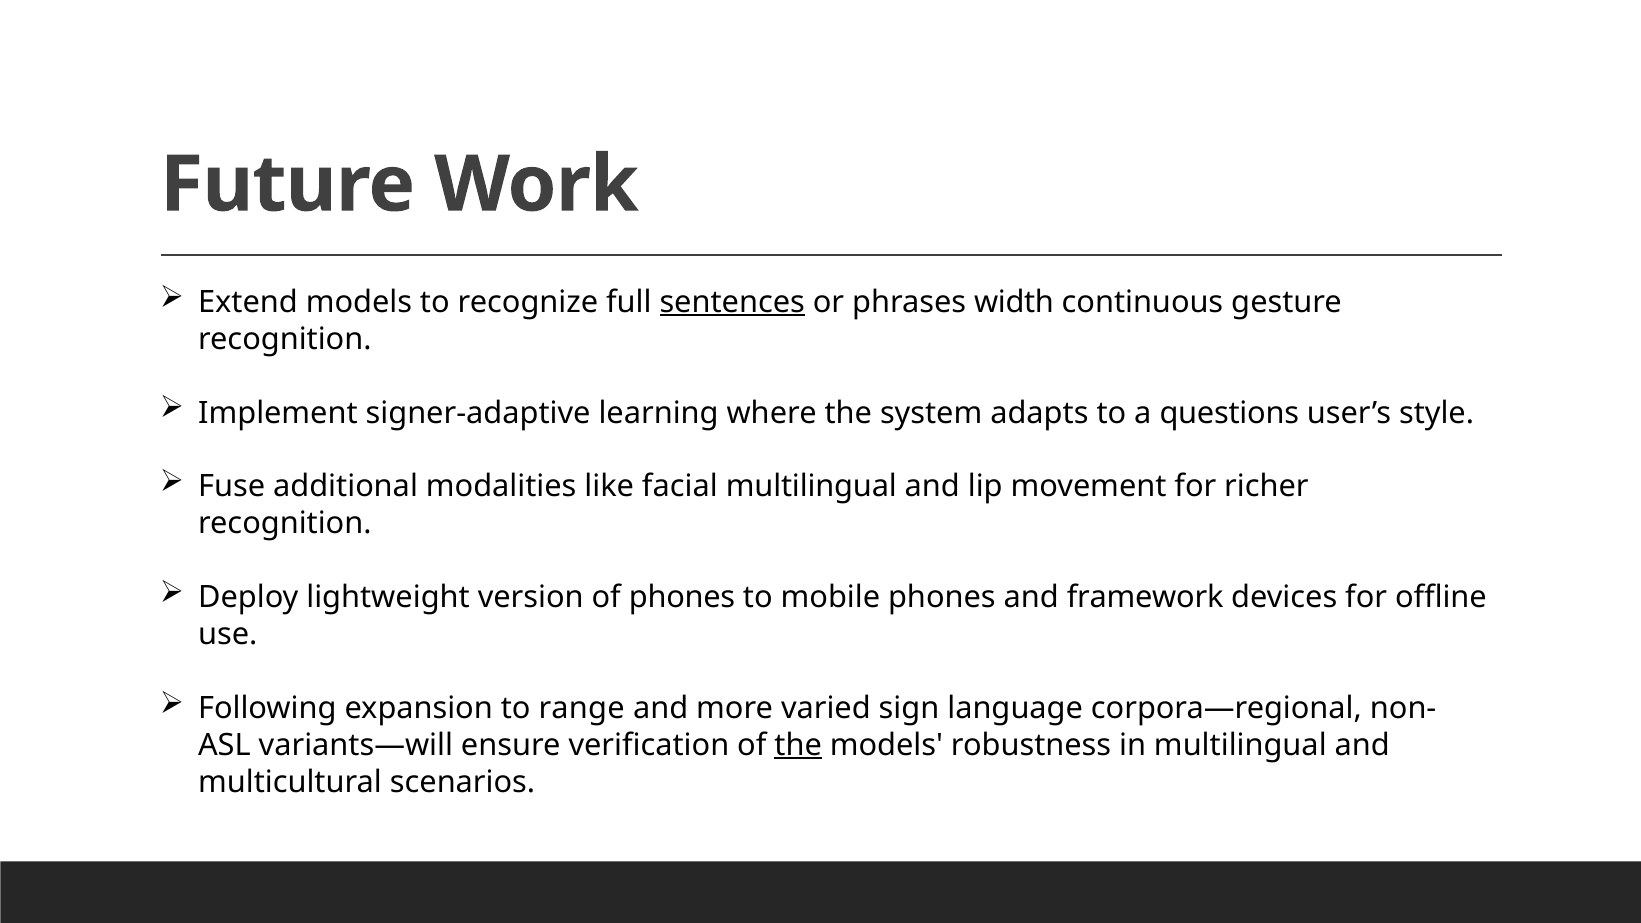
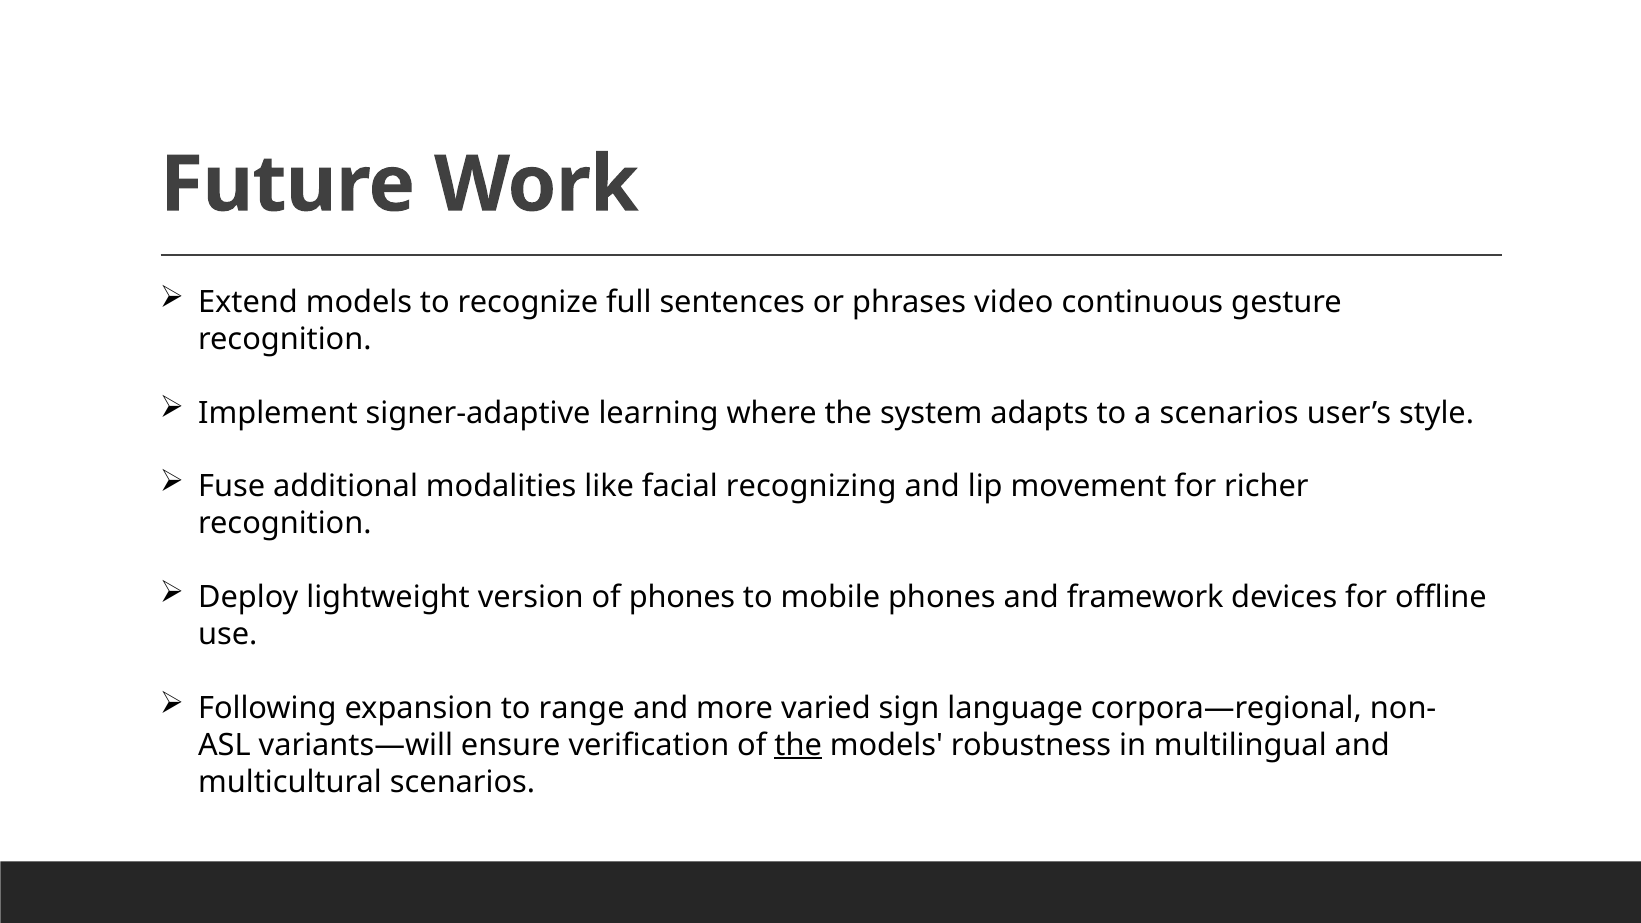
sentences underline: present -> none
width: width -> video
a questions: questions -> scenarios
facial multilingual: multilingual -> recognizing
